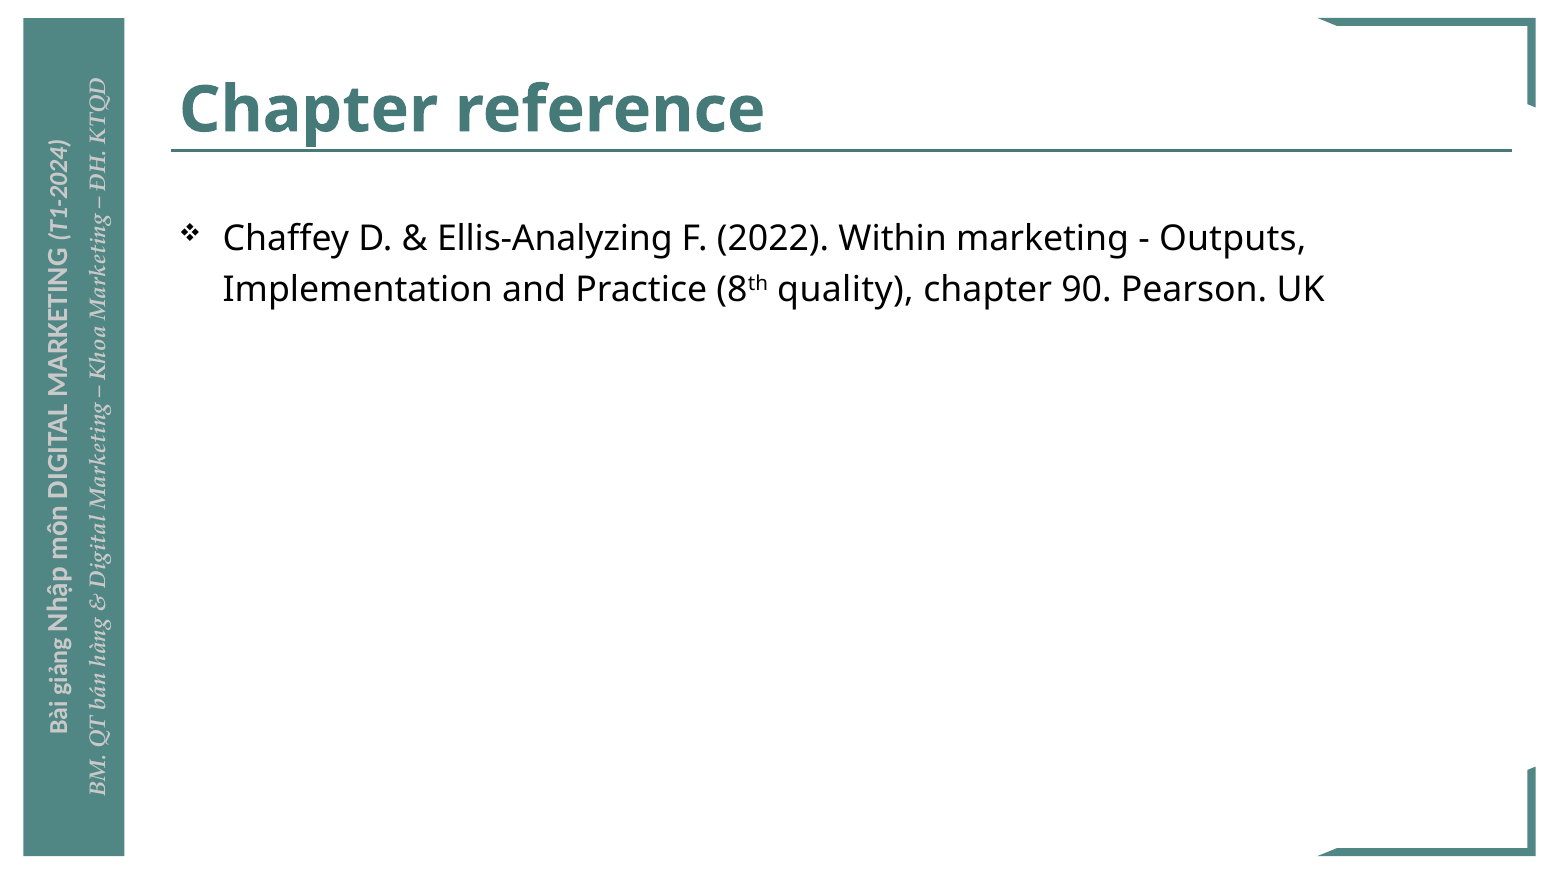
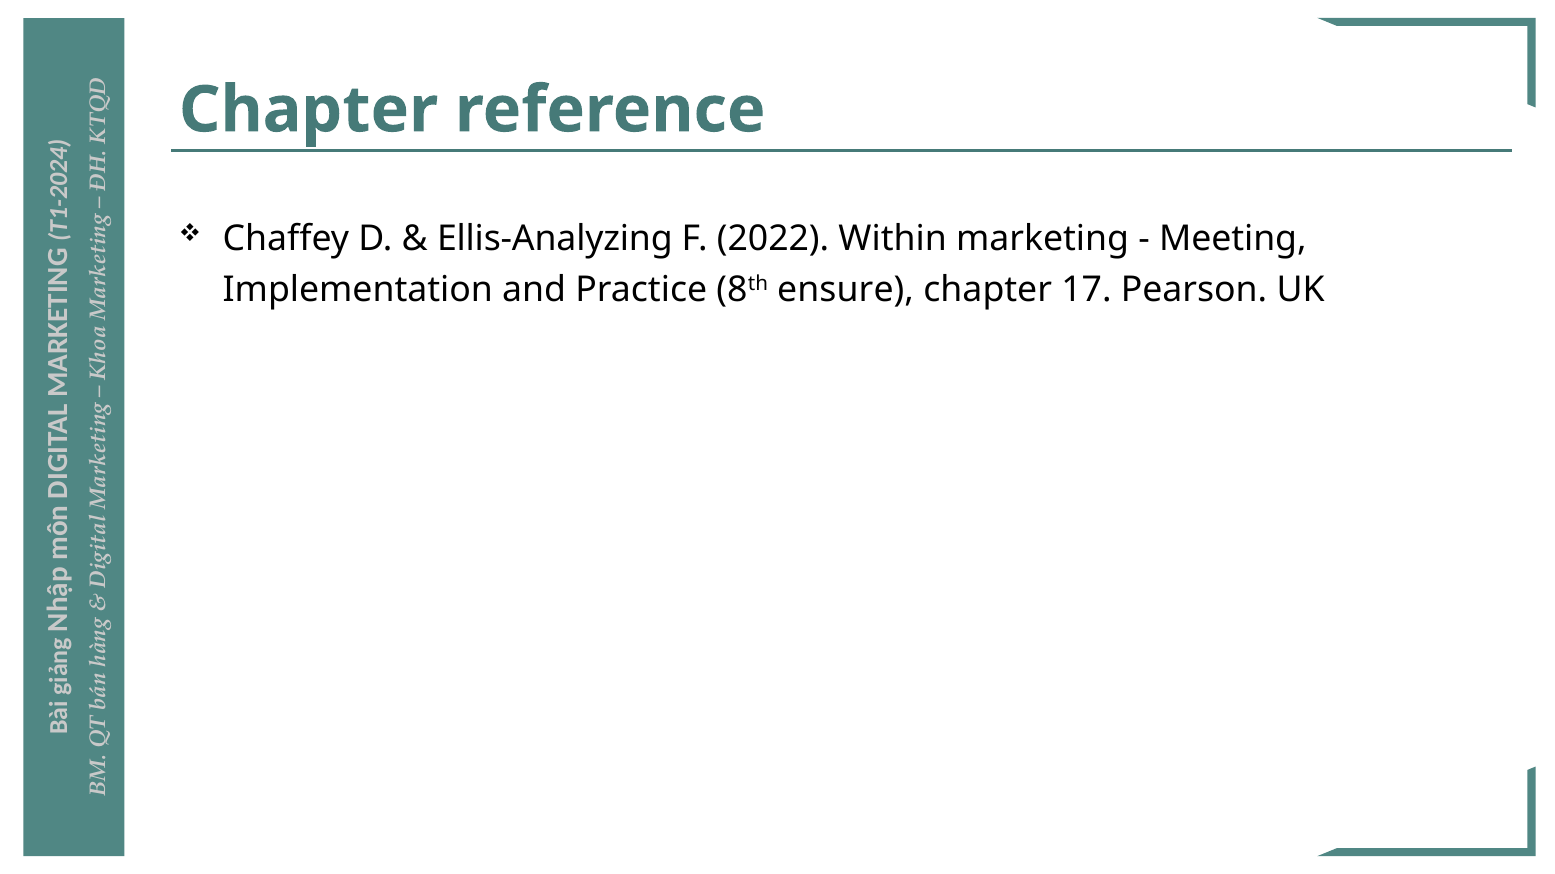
Outputs: Outputs -> Meeting
quality: quality -> ensure
90: 90 -> 17
